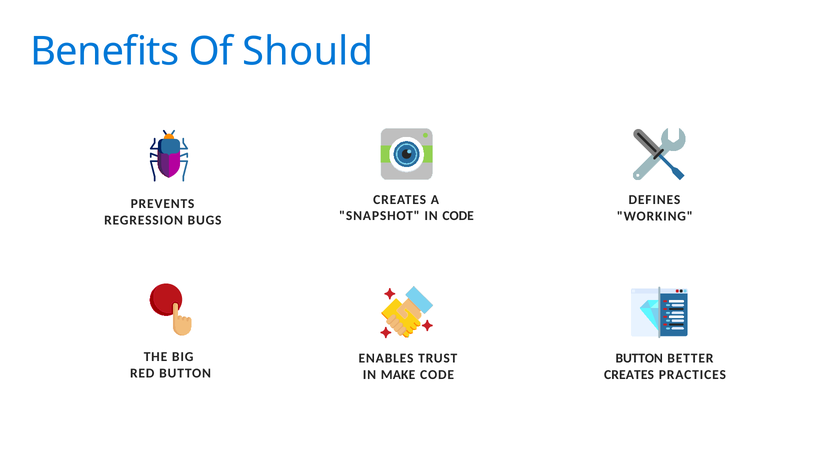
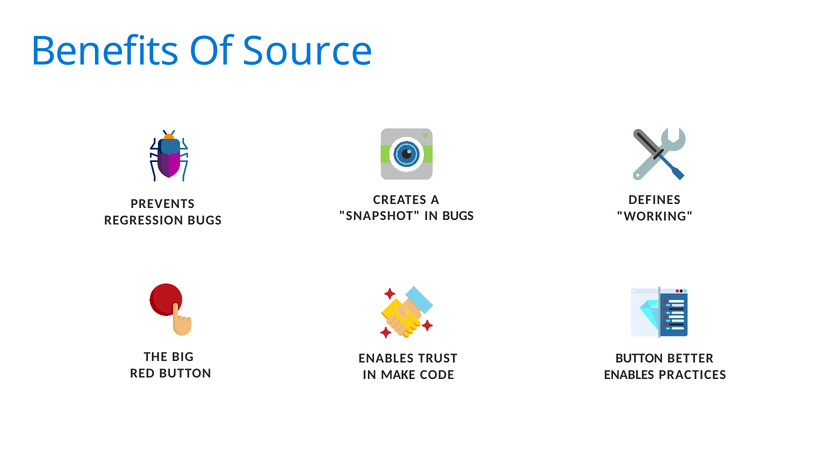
Should: Should -> Source
IN CODE: CODE -> BUGS
CREATES at (629, 375): CREATES -> ENABLES
